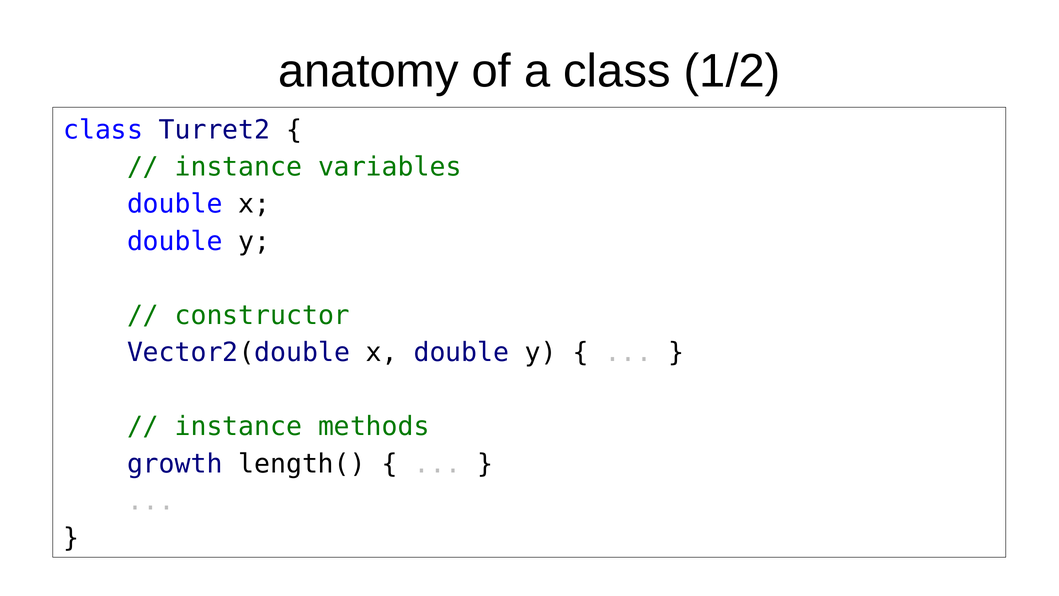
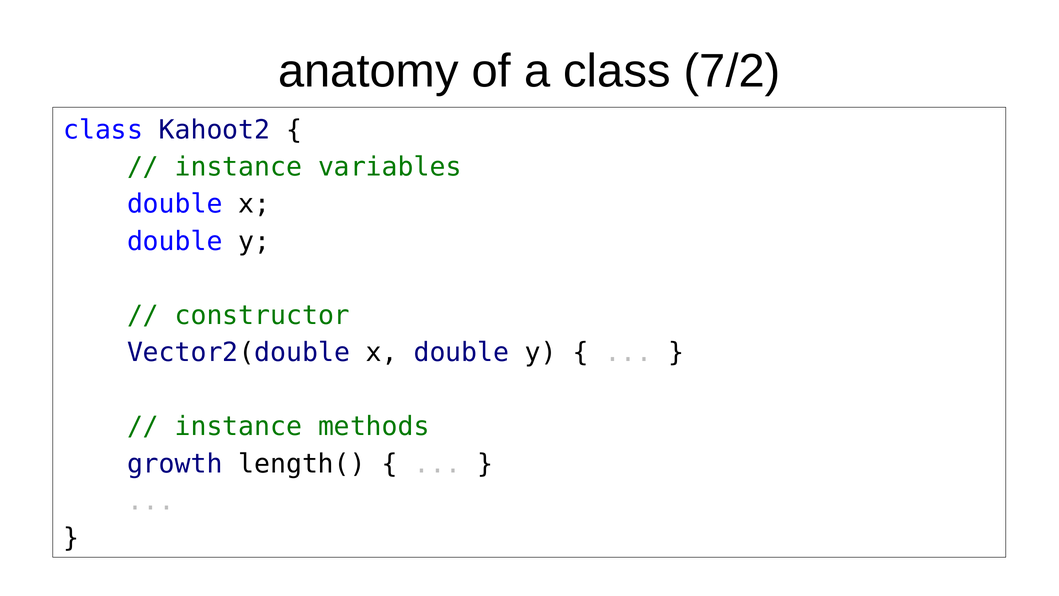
1/2: 1/2 -> 7/2
Turret2: Turret2 -> Kahoot2
